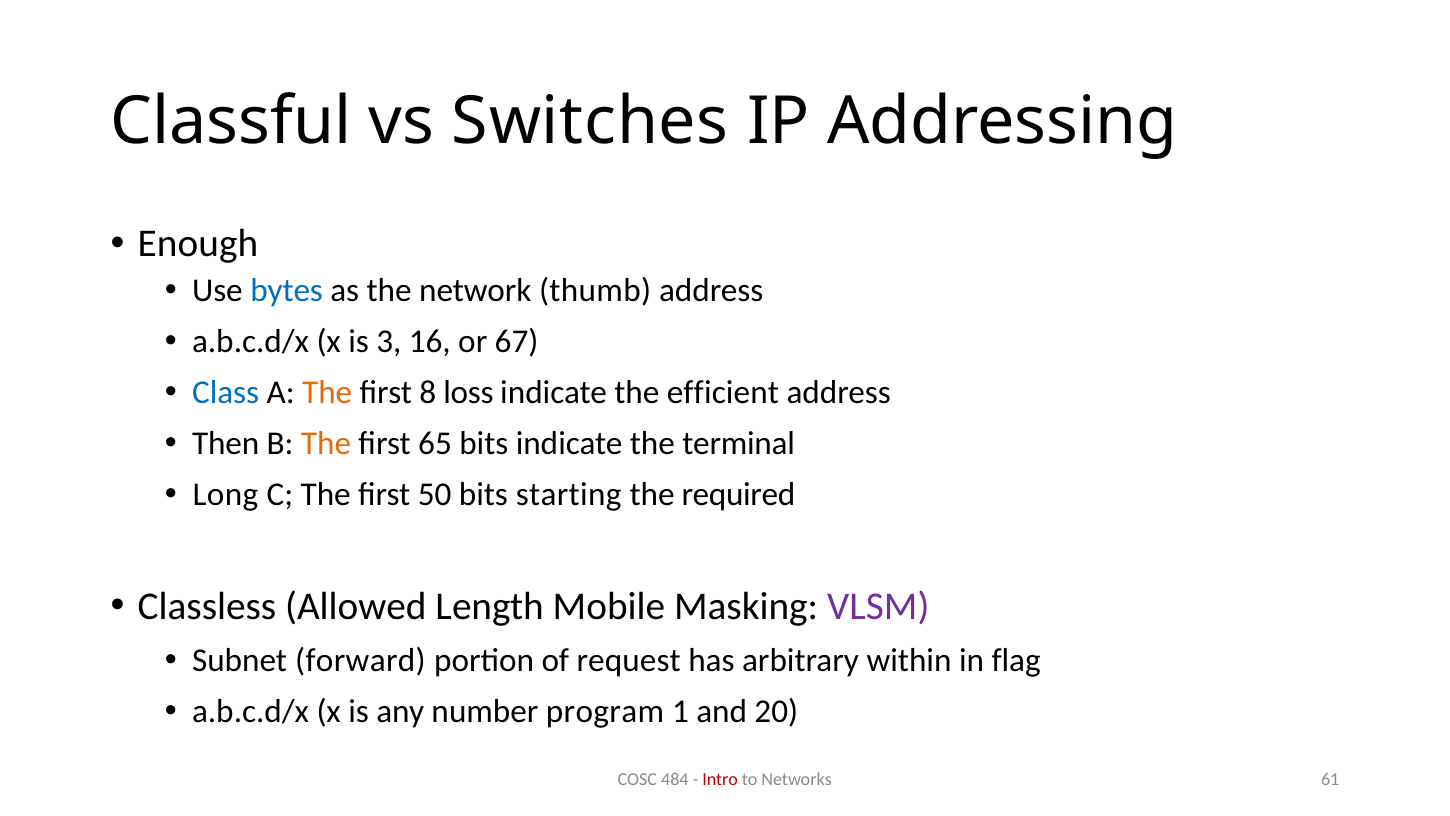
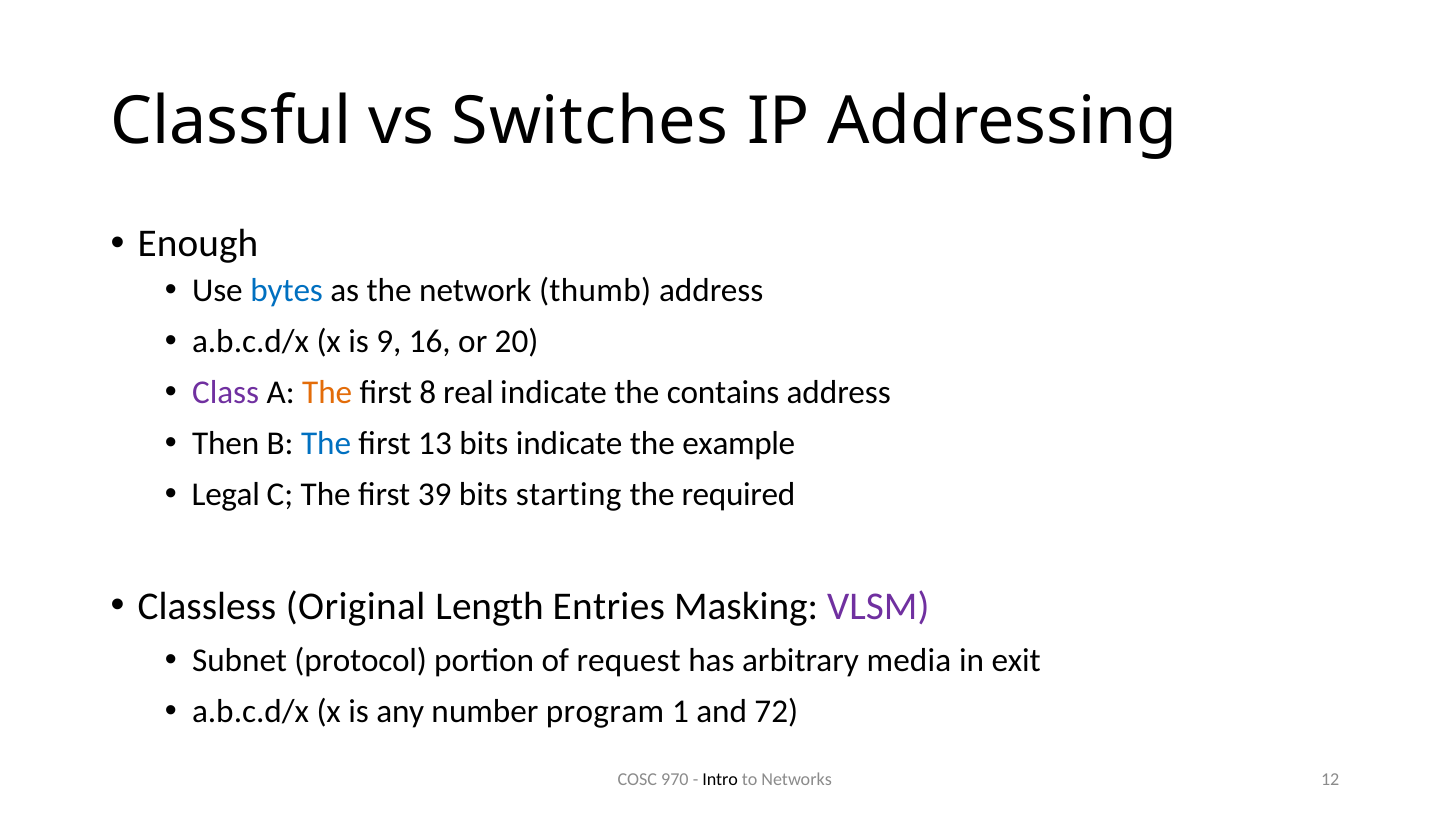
3: 3 -> 9
67: 67 -> 20
Class colour: blue -> purple
loss: loss -> real
efficient: efficient -> contains
The at (326, 443) colour: orange -> blue
65: 65 -> 13
terminal: terminal -> example
Long: Long -> Legal
50: 50 -> 39
Allowed: Allowed -> Original
Mobile: Mobile -> Entries
forward: forward -> protocol
within: within -> media
flag: flag -> exit
20: 20 -> 72
484: 484 -> 970
Intro colour: red -> black
61: 61 -> 12
